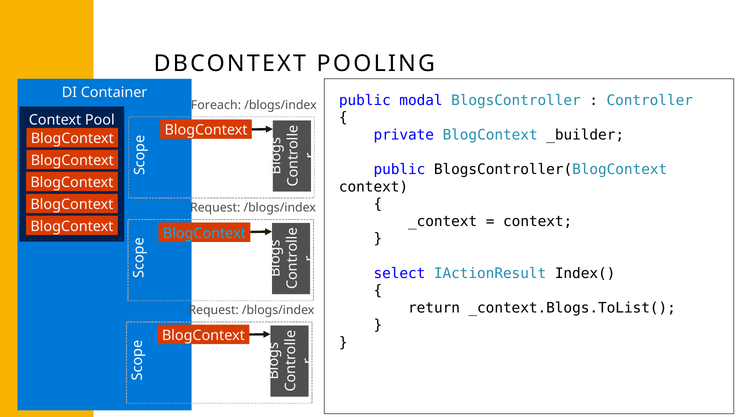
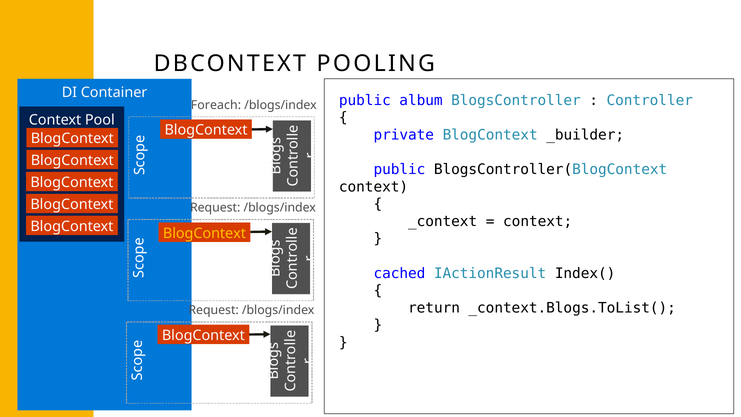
modal: modal -> album
BlogContext at (204, 233) colour: light blue -> yellow
select: select -> cached
